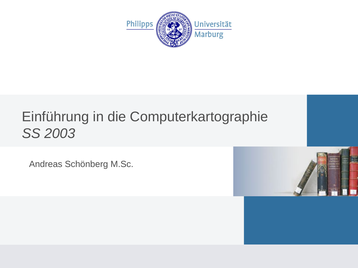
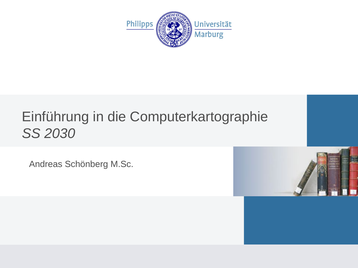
2003: 2003 -> 2030
